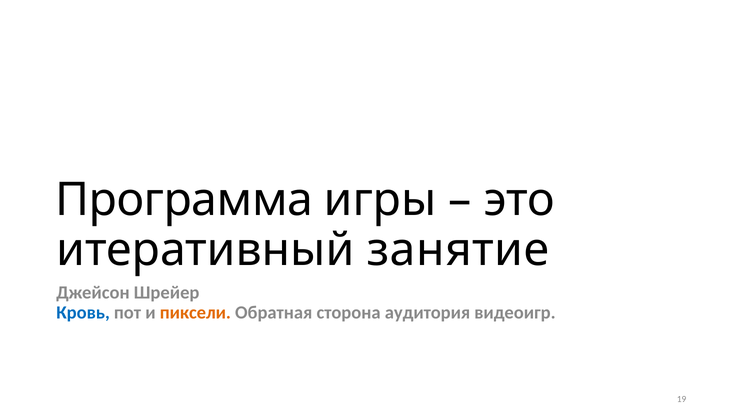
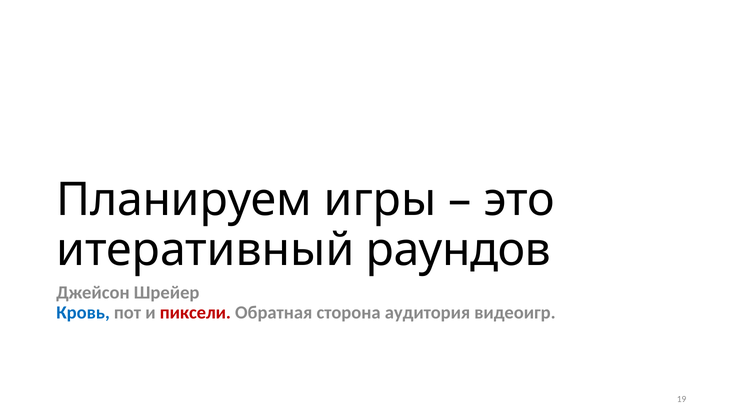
Программа: Программа -> Планируем
занятие: занятие -> раундов
пиксели colour: orange -> red
